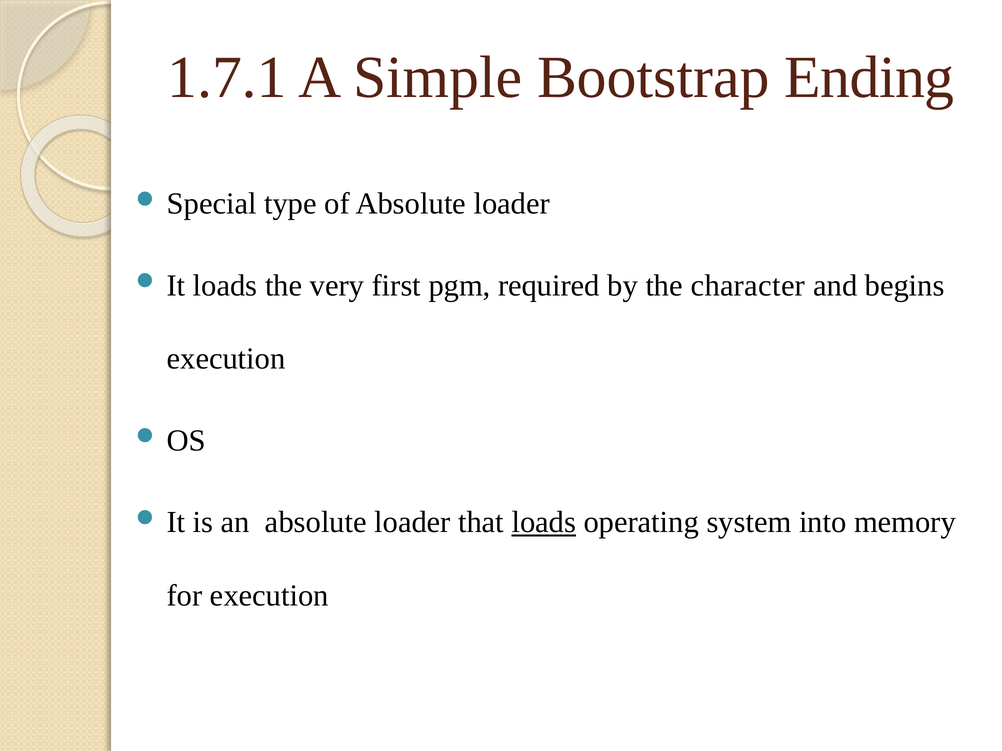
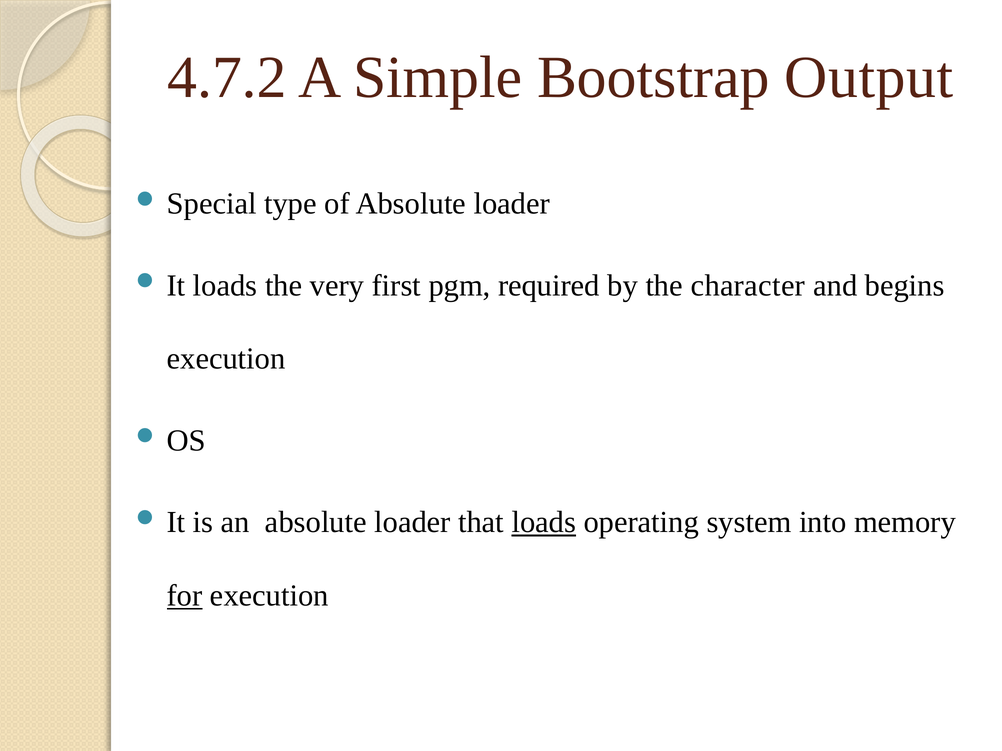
1.7.1: 1.7.1 -> 4.7.2
Ending: Ending -> Output
for underline: none -> present
